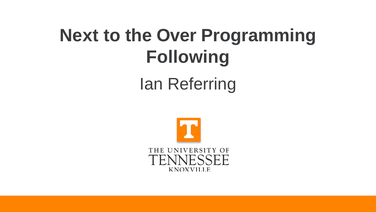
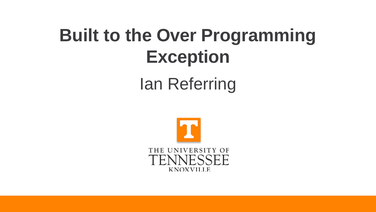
Next: Next -> Built
Following: Following -> Exception
